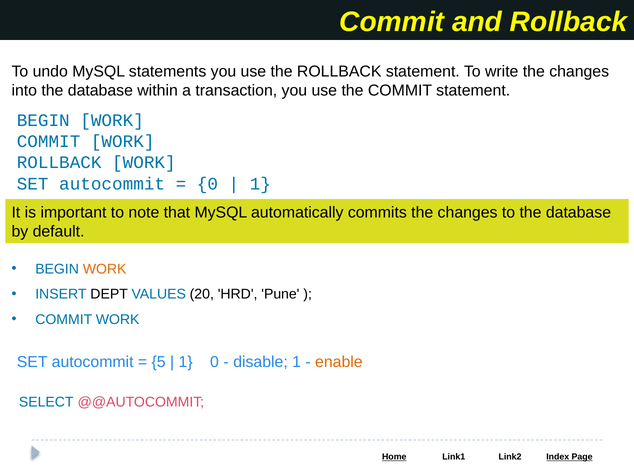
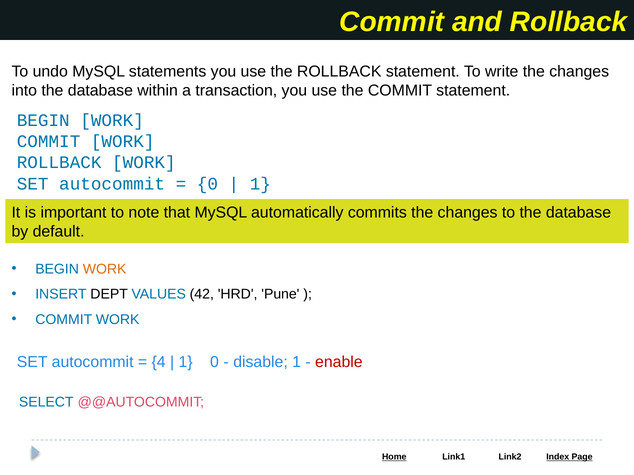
20: 20 -> 42
5: 5 -> 4
enable colour: orange -> red
